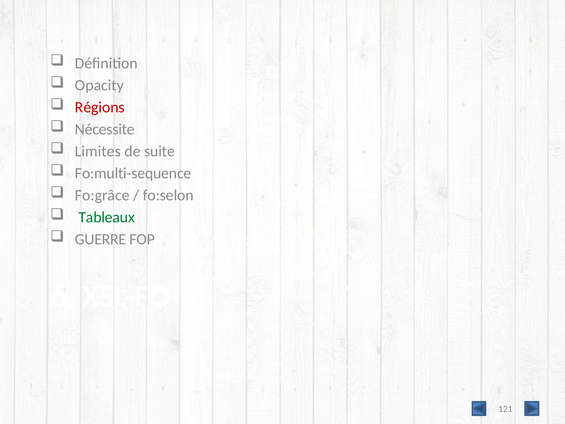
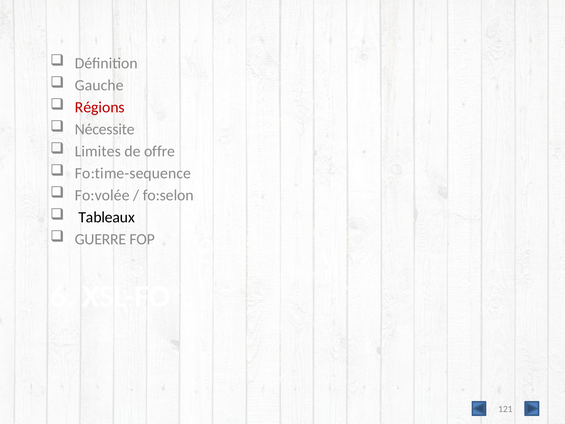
Opacity: Opacity -> Gauche
suite: suite -> offre
Fo:multi-sequence: Fo:multi-sequence -> Fo:time-sequence
Fo:grâce: Fo:grâce -> Fo:volée
Tableaux colour: green -> black
